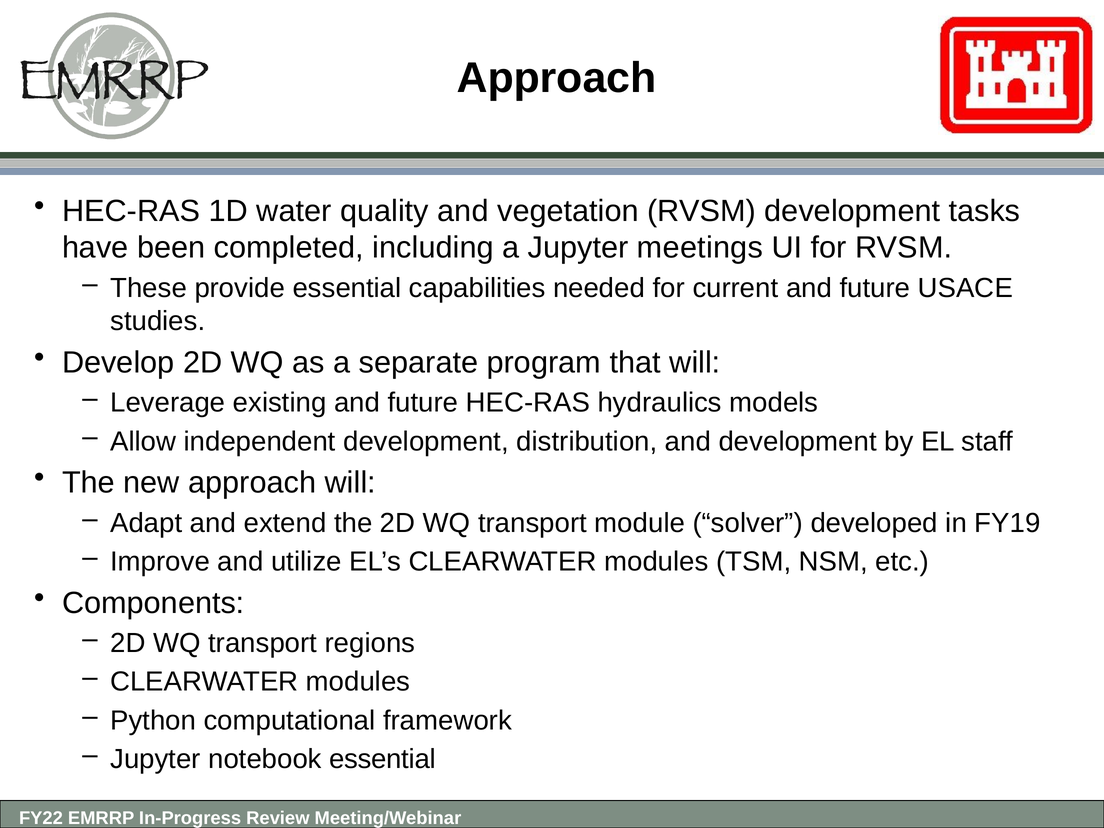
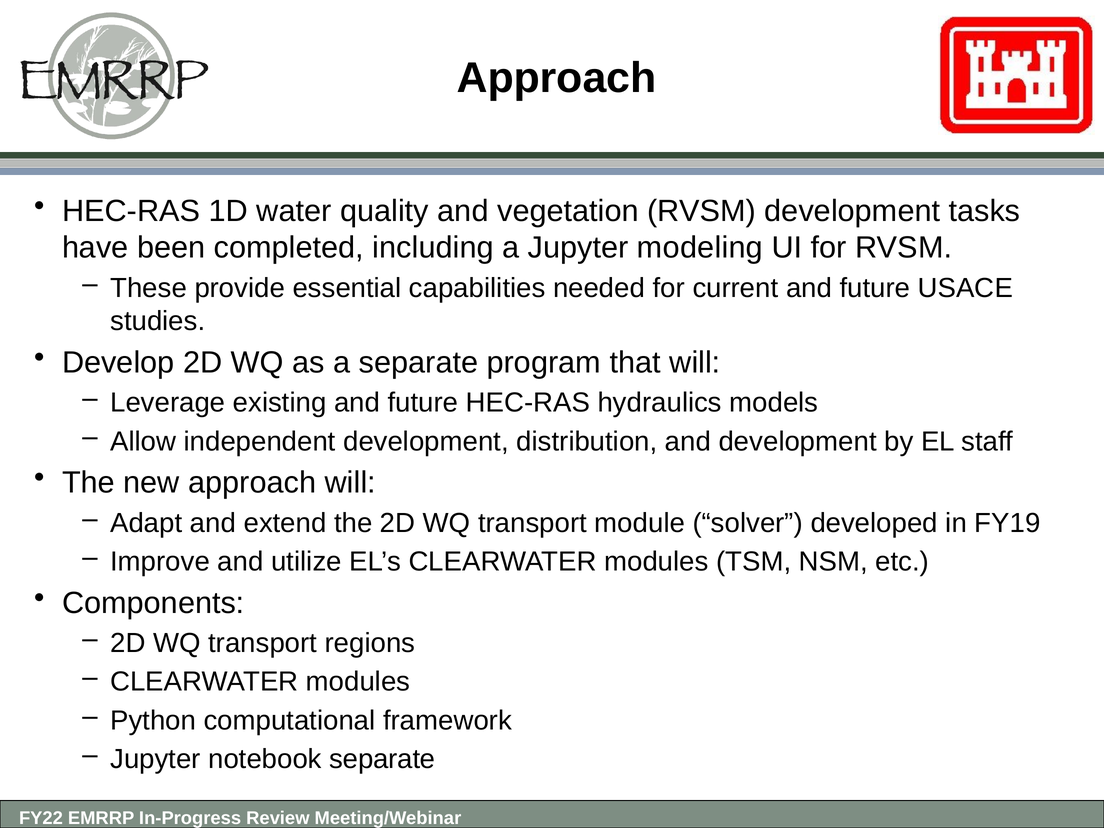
meetings: meetings -> modeling
notebook essential: essential -> separate
